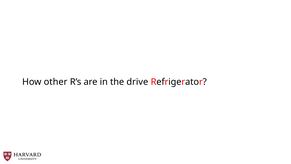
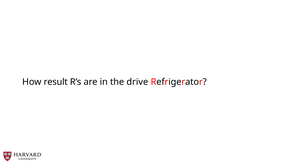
other: other -> result
